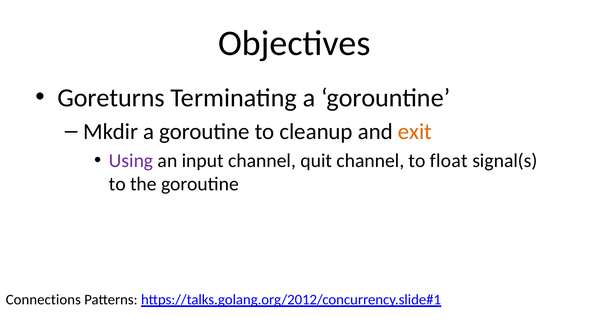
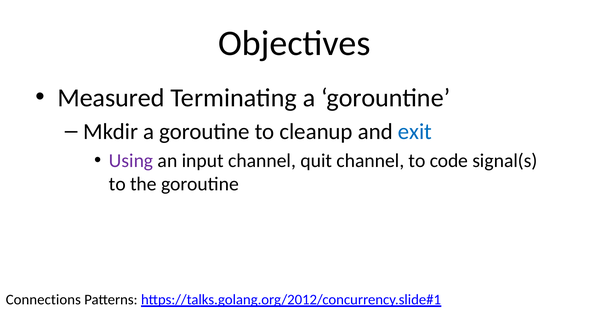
Goreturns: Goreturns -> Measured
exit colour: orange -> blue
float: float -> code
